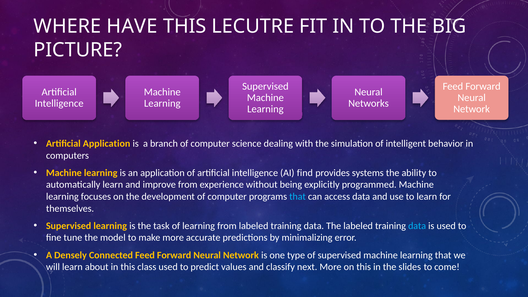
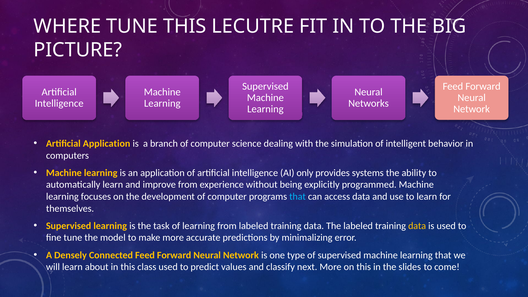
WHERE HAVE: HAVE -> TUNE
find: find -> only
data at (417, 226) colour: light blue -> yellow
